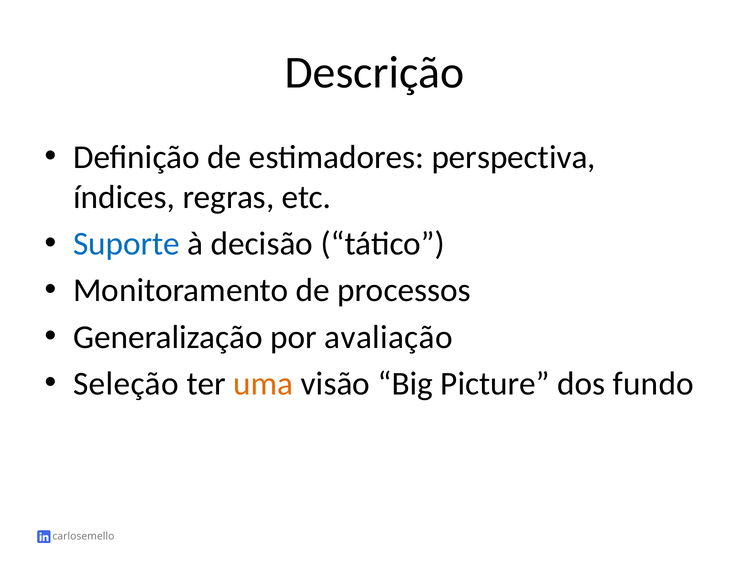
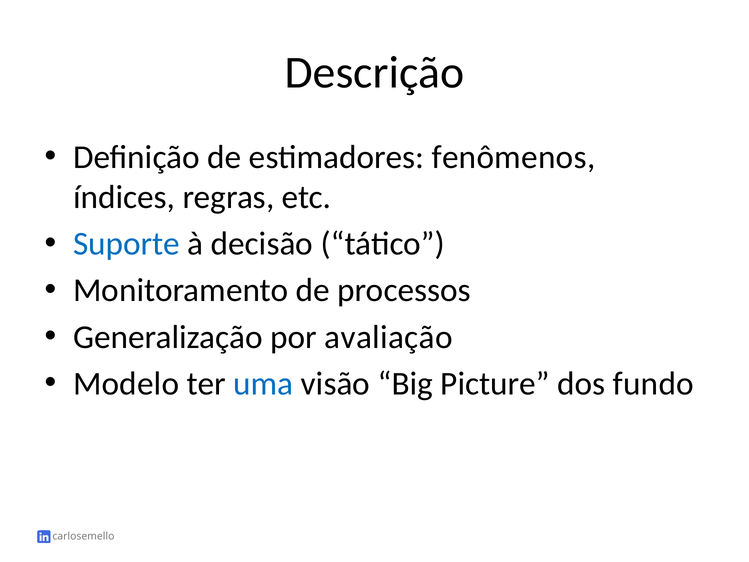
perspectiva: perspectiva -> fenômenos
Seleção: Seleção -> Modelo
uma colour: orange -> blue
